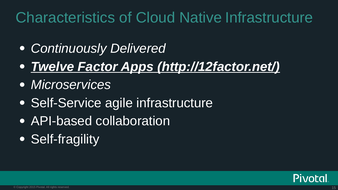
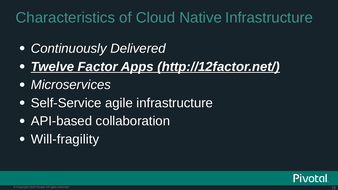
Self-fragility: Self-fragility -> Will-fragility
